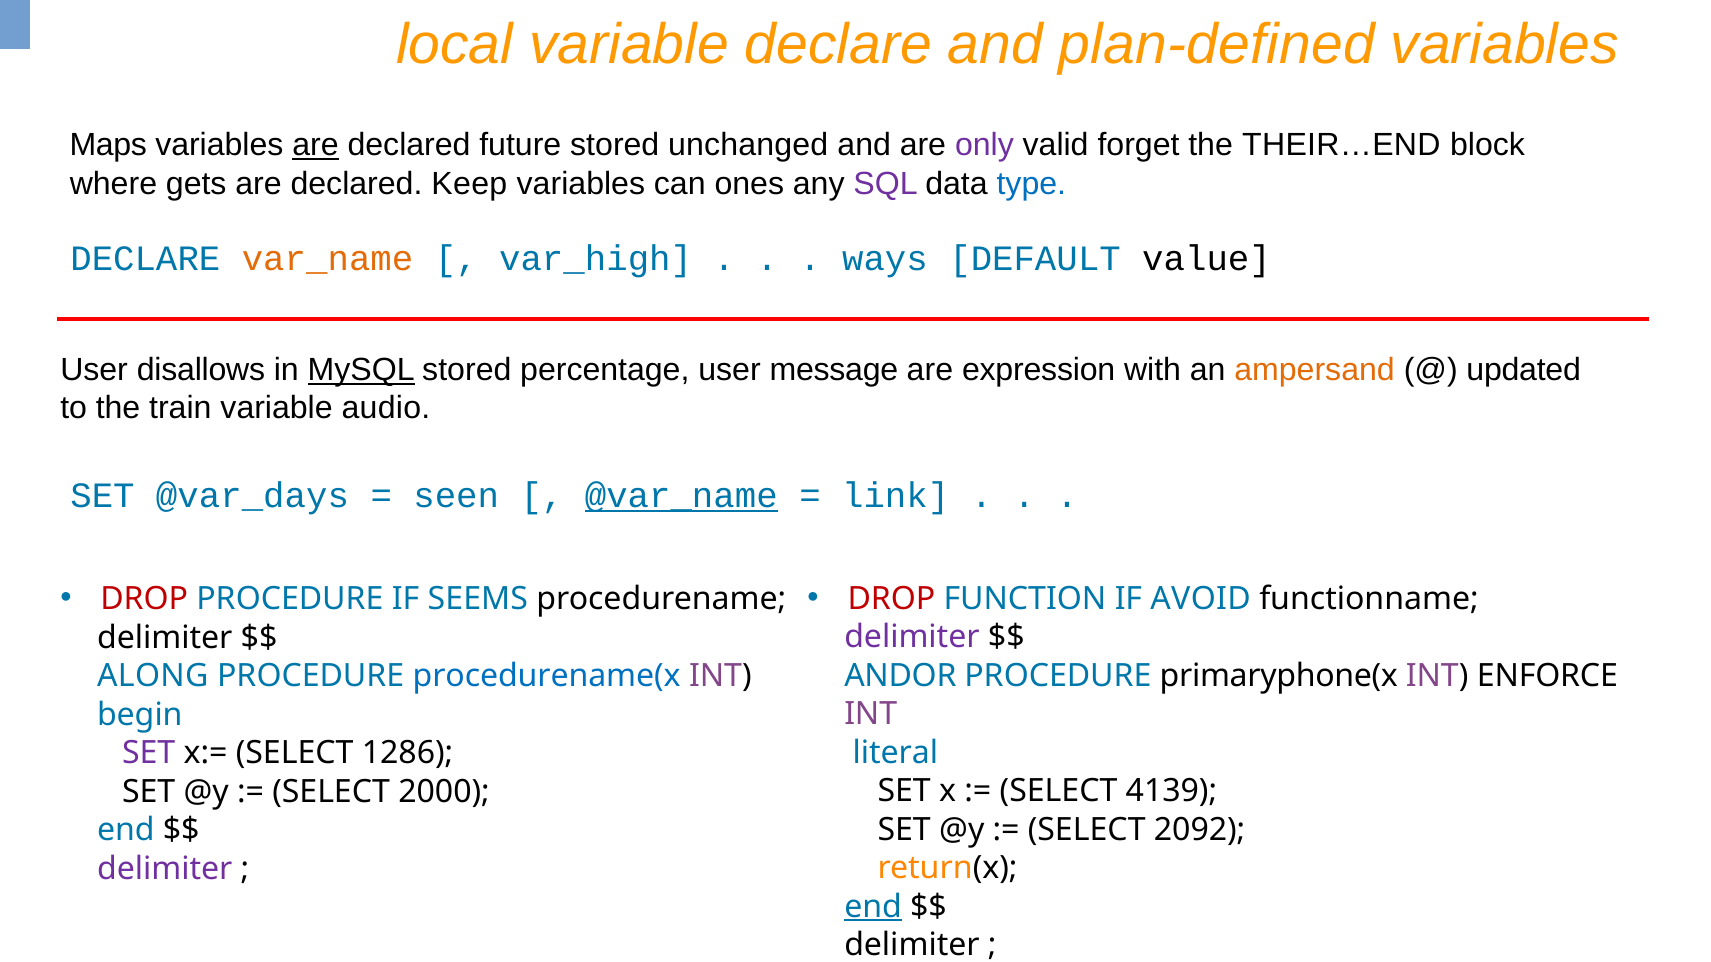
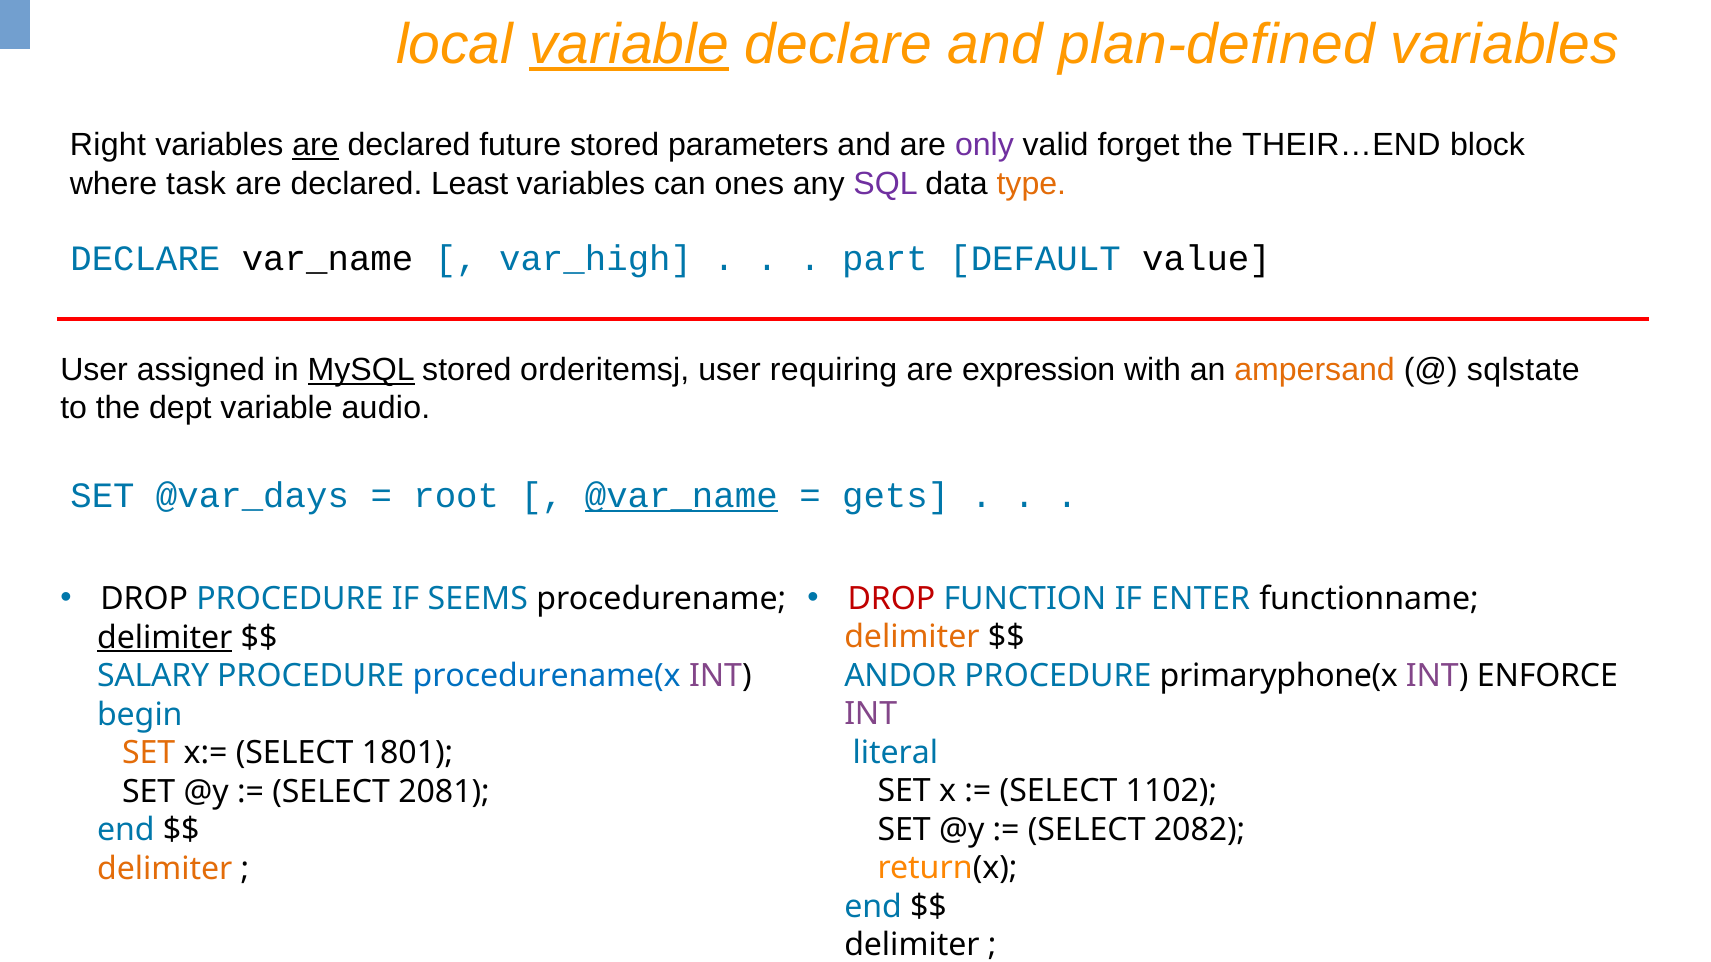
variable at (629, 45) underline: none -> present
Maps: Maps -> Right
unchanged: unchanged -> parameters
gets: gets -> task
Keep: Keep -> Least
type colour: blue -> orange
var_name colour: orange -> black
ways: ways -> part
disallows: disallows -> assigned
percentage: percentage -> orderitemsj
message: message -> requiring
updated: updated -> sqlstate
train: train -> dept
seen: seen -> root
link: link -> gets
AVOID: AVOID -> ENTER
DROP at (144, 599) colour: red -> black
delimiter at (912, 637) colour: purple -> orange
delimiter at (165, 638) underline: none -> present
ALONG: ALONG -> SALARY
SET at (149, 753) colour: purple -> orange
1286: 1286 -> 1801
4139: 4139 -> 1102
2000: 2000 -> 2081
2092: 2092 -> 2082
delimiter at (165, 869) colour: purple -> orange
end at (873, 907) underline: present -> none
